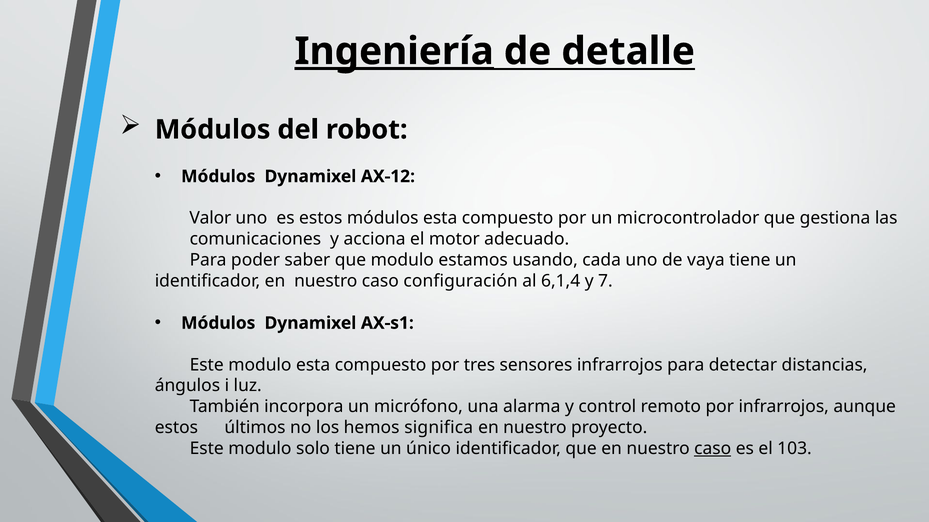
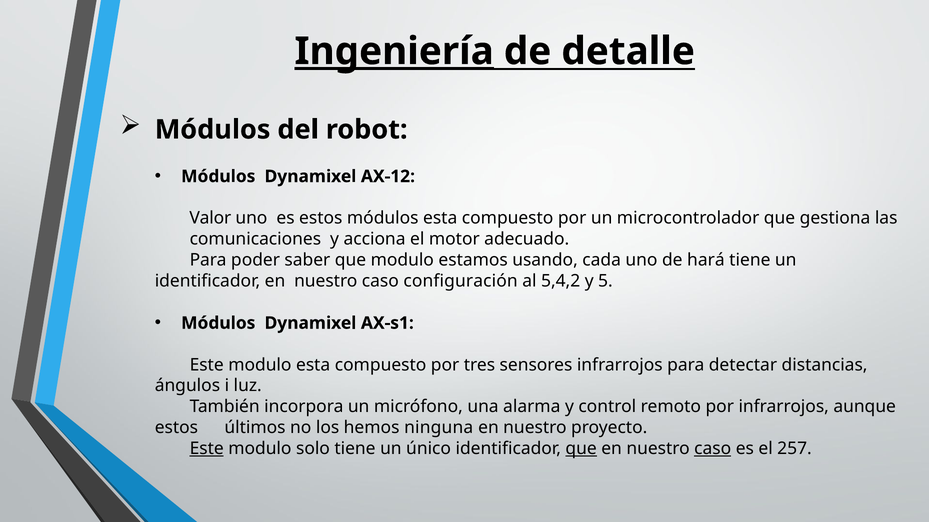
vaya: vaya -> hará
6,1,4: 6,1,4 -> 5,4,2
7: 7 -> 5
significa: significa -> ninguna
Este at (207, 449) underline: none -> present
que at (581, 449) underline: none -> present
103: 103 -> 257
